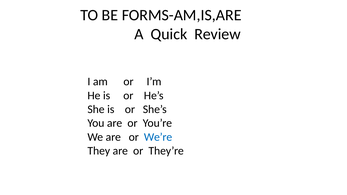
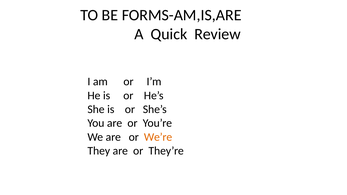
We’re colour: blue -> orange
